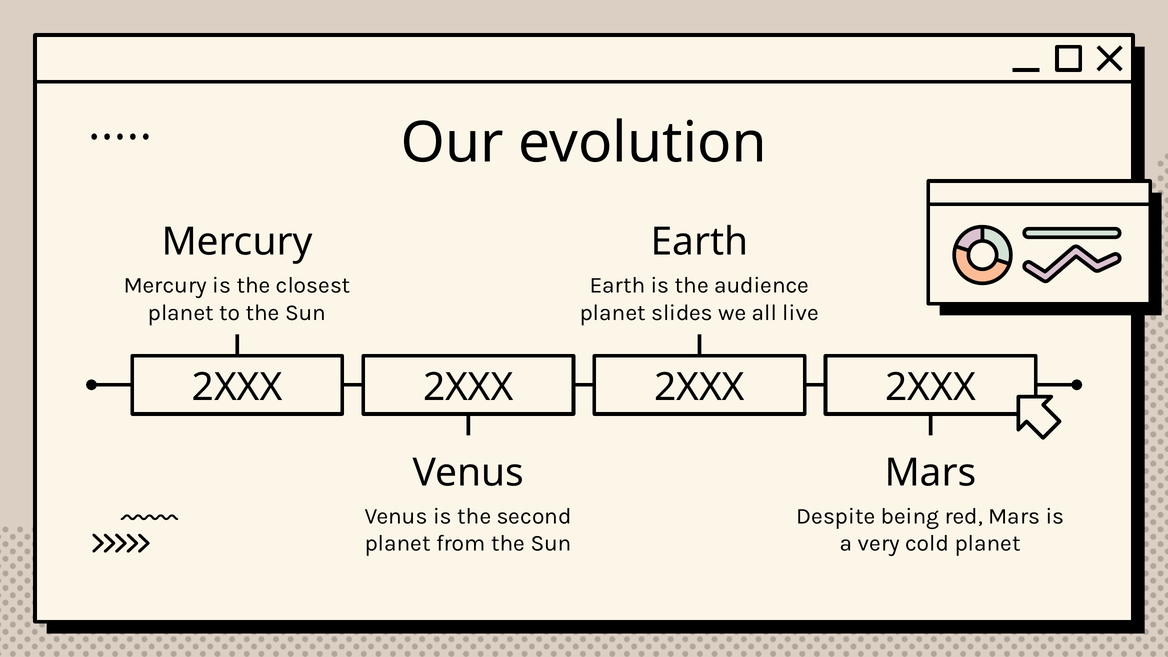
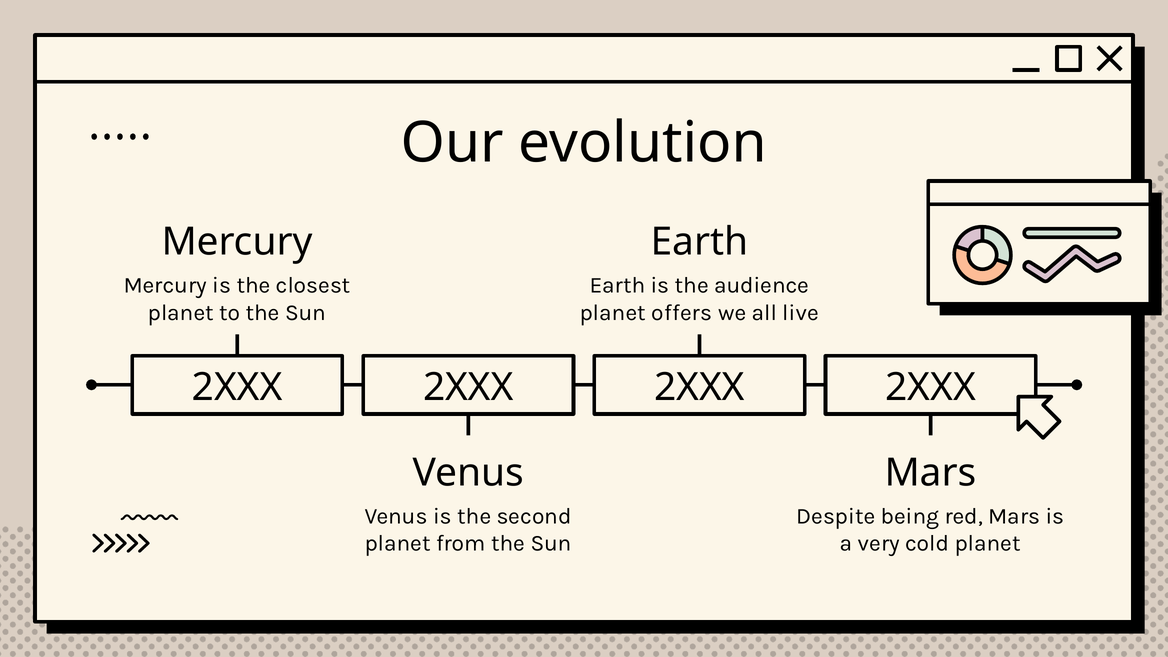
slides: slides -> offers
